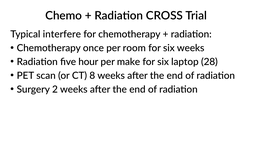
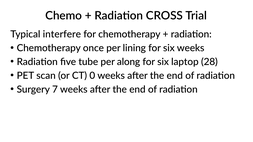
room: room -> lining
hour: hour -> tube
make: make -> along
8: 8 -> 0
2: 2 -> 7
